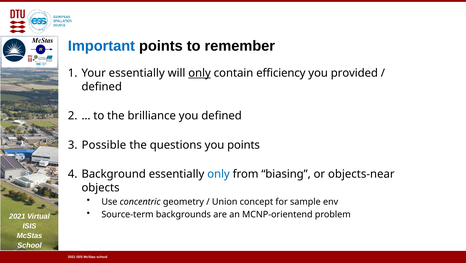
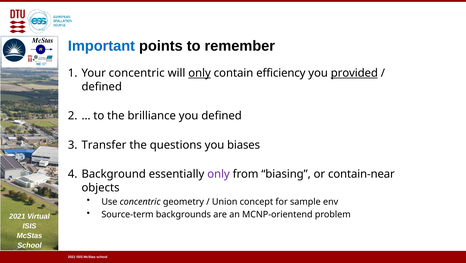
Your essentially: essentially -> concentric
provided underline: none -> present
Possible: Possible -> Transfer
you points: points -> biases
only at (219, 174) colour: blue -> purple
objects-near: objects-near -> contain-near
